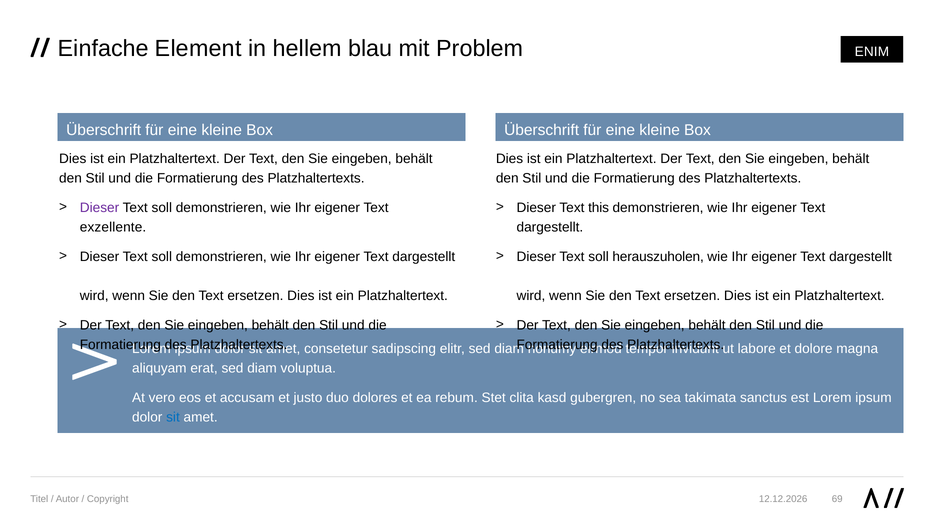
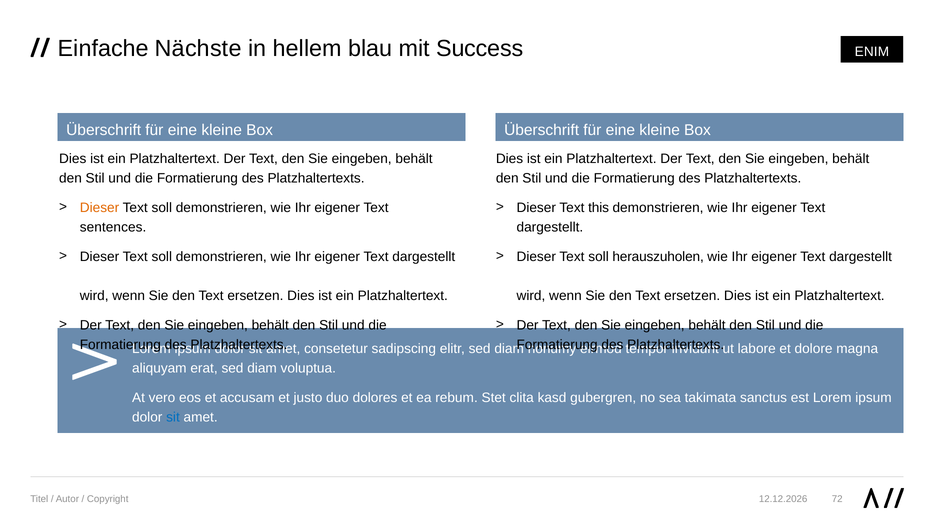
Element: Element -> Nächste
Problem: Problem -> Success
Dieser at (100, 208) colour: purple -> orange
exzellente: exzellente -> sentences
69: 69 -> 72
